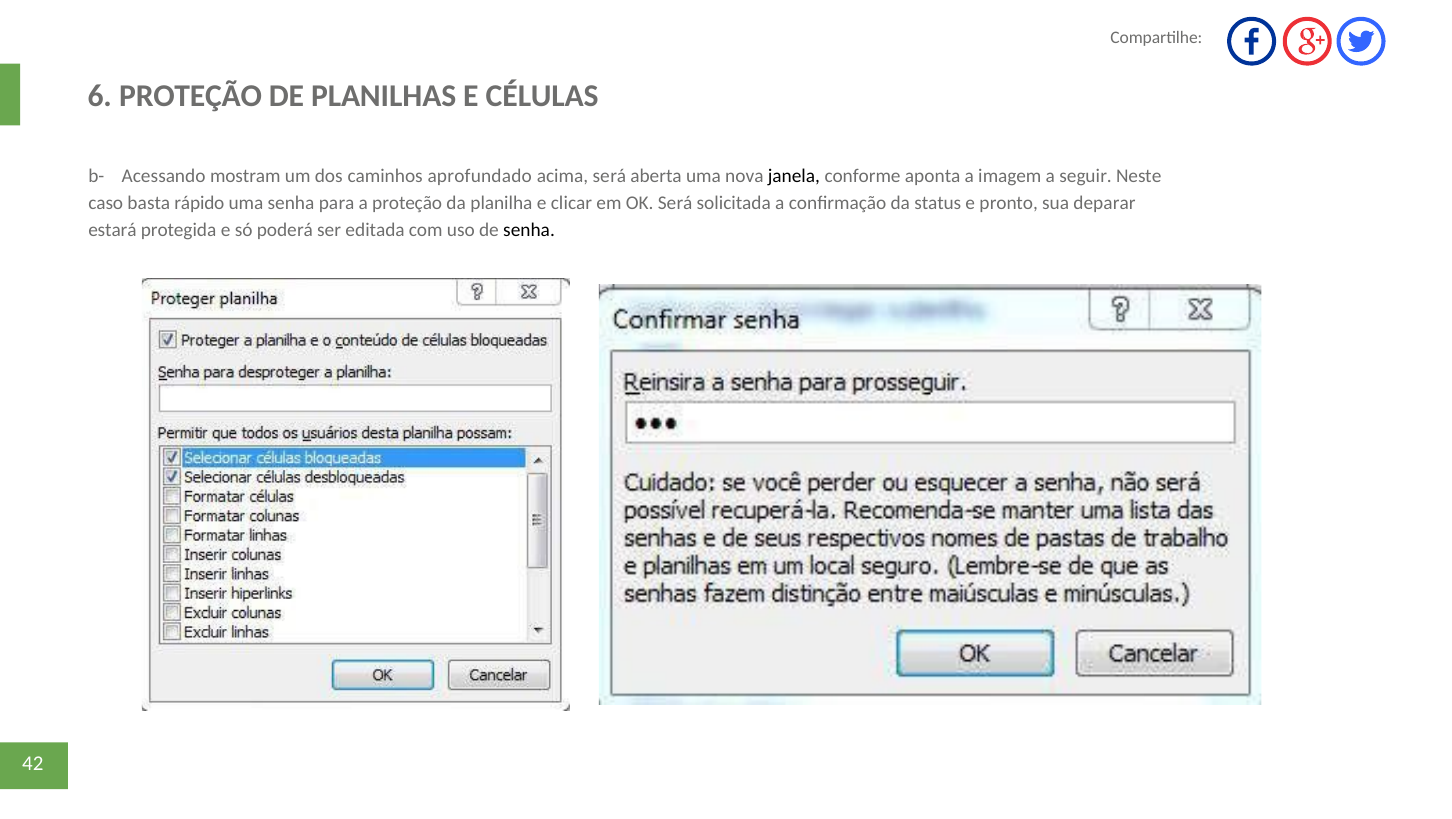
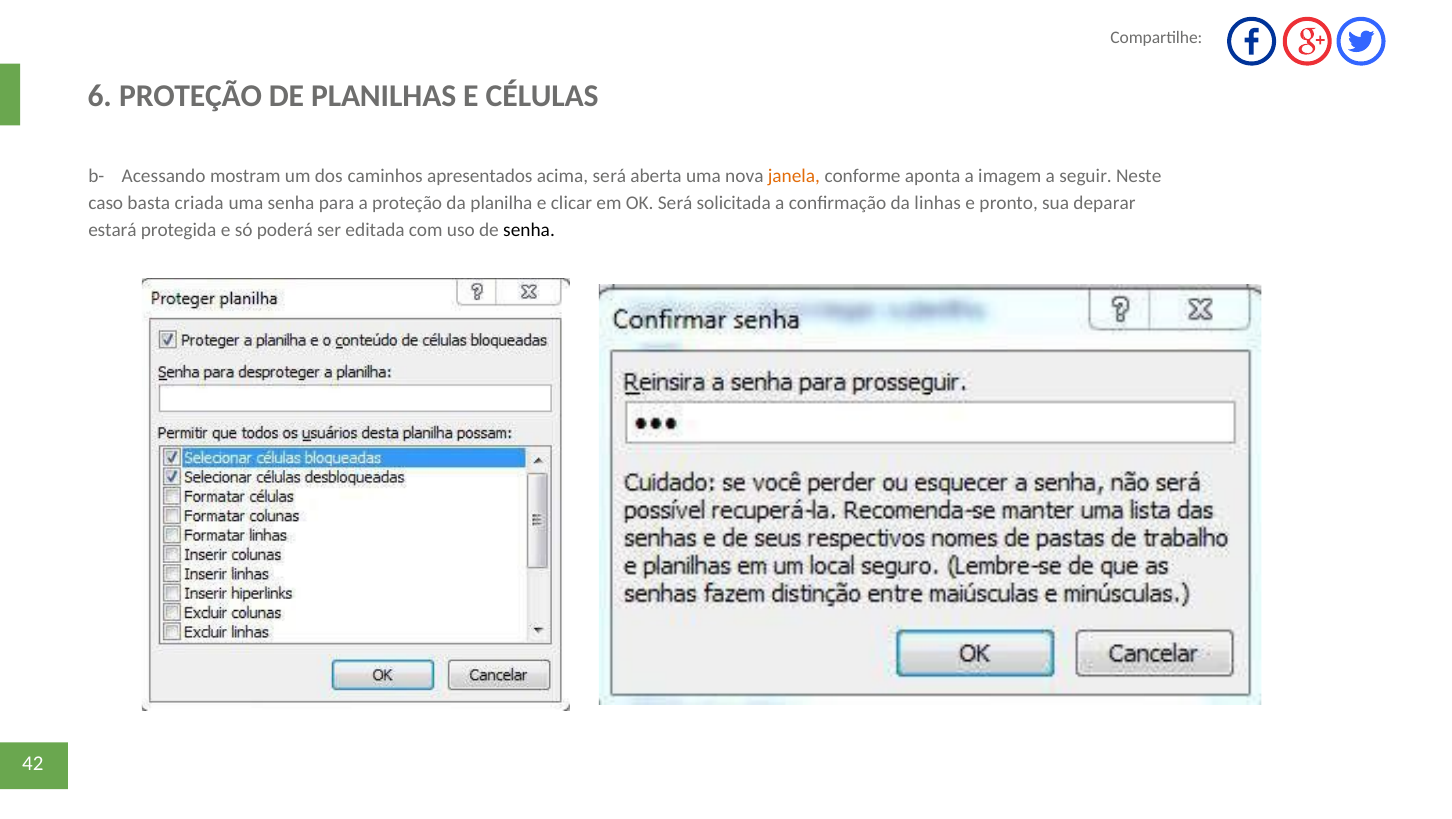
aprofundado: aprofundado -> apresentados
janela colour: black -> orange
rápido: rápido -> criada
status: status -> linhas
